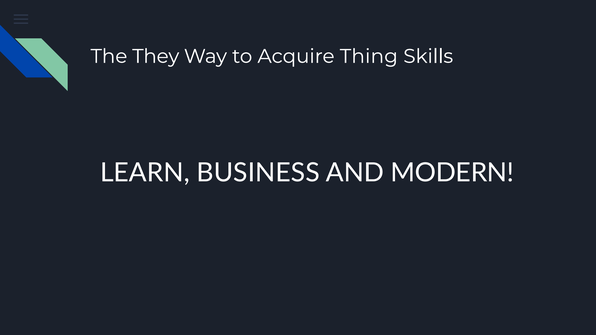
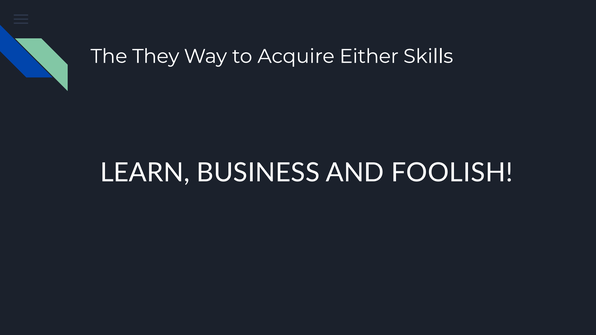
Thing: Thing -> Either
MODERN: MODERN -> FOOLISH
